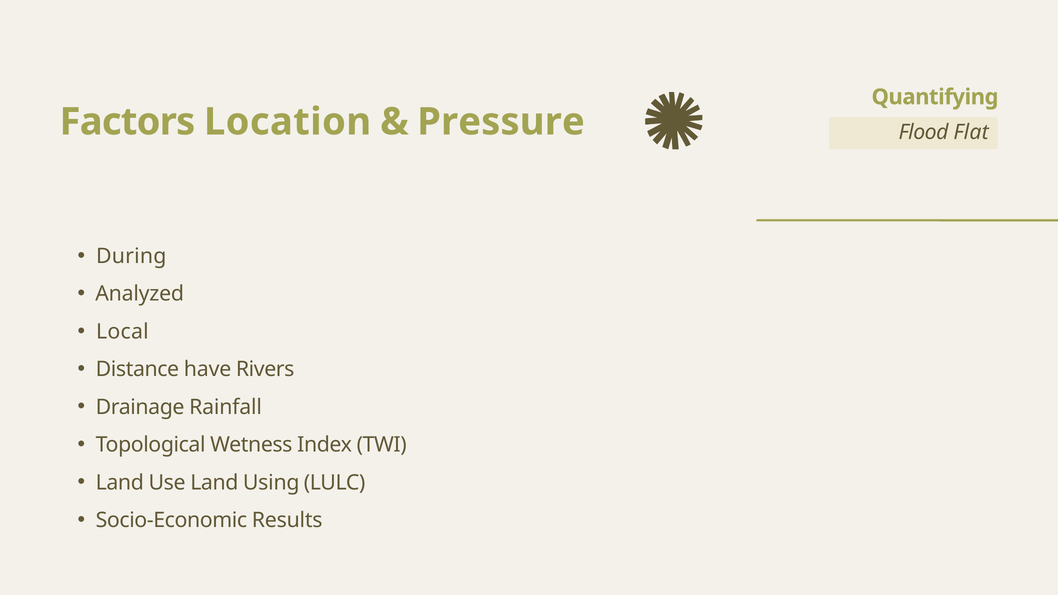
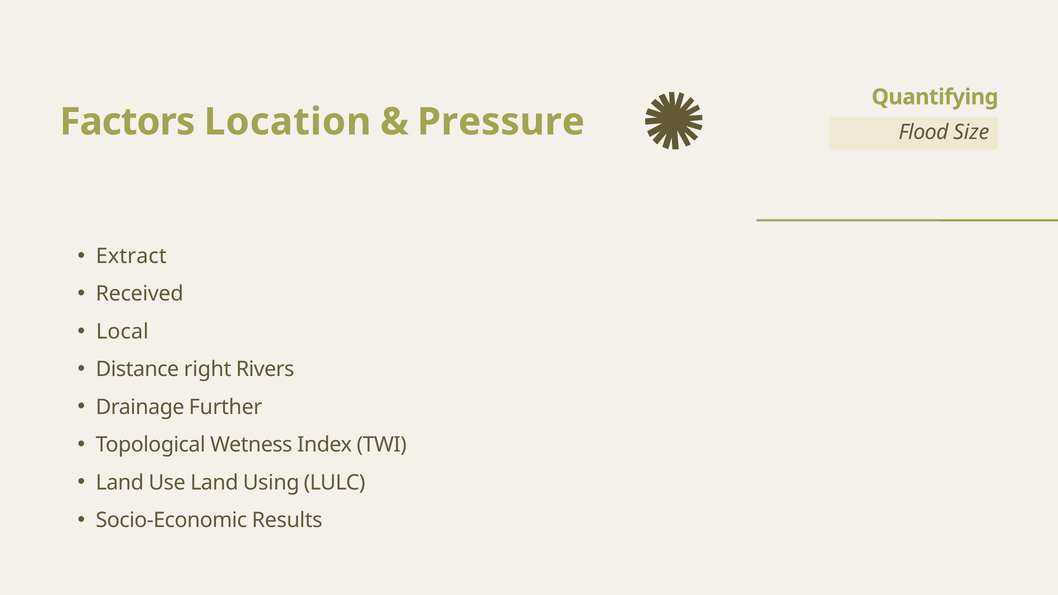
Flat: Flat -> Size
During: During -> Extract
Analyzed: Analyzed -> Received
have: have -> right
Rainfall: Rainfall -> Further
